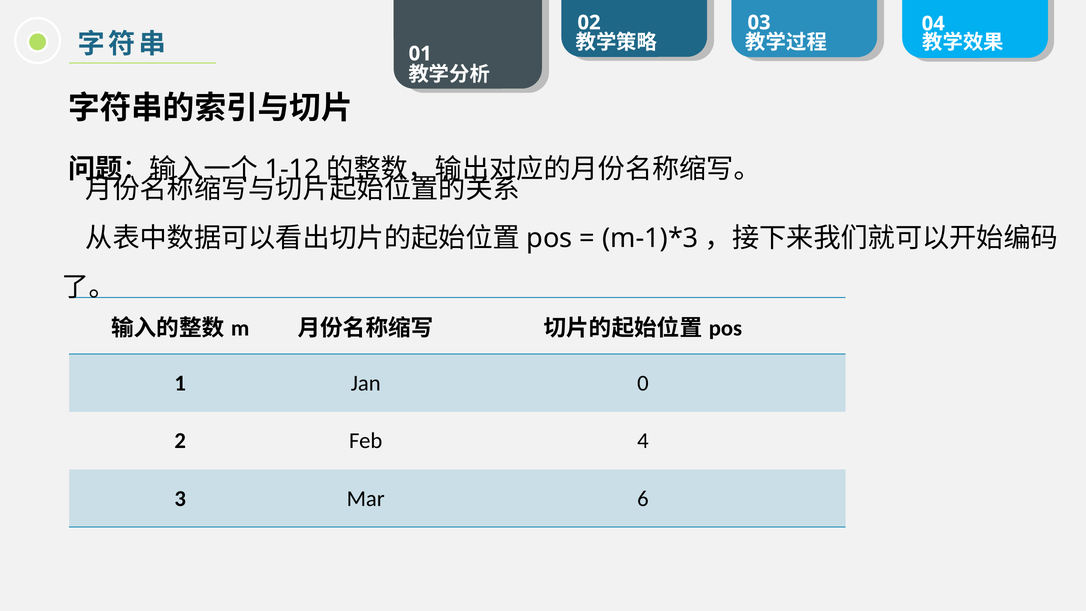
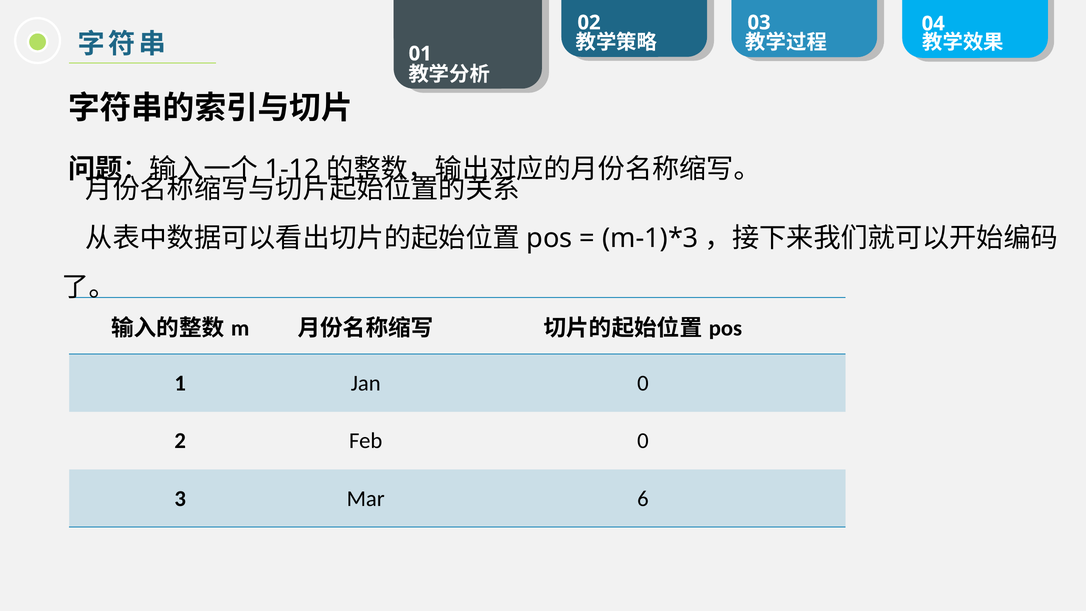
Feb 4: 4 -> 0
